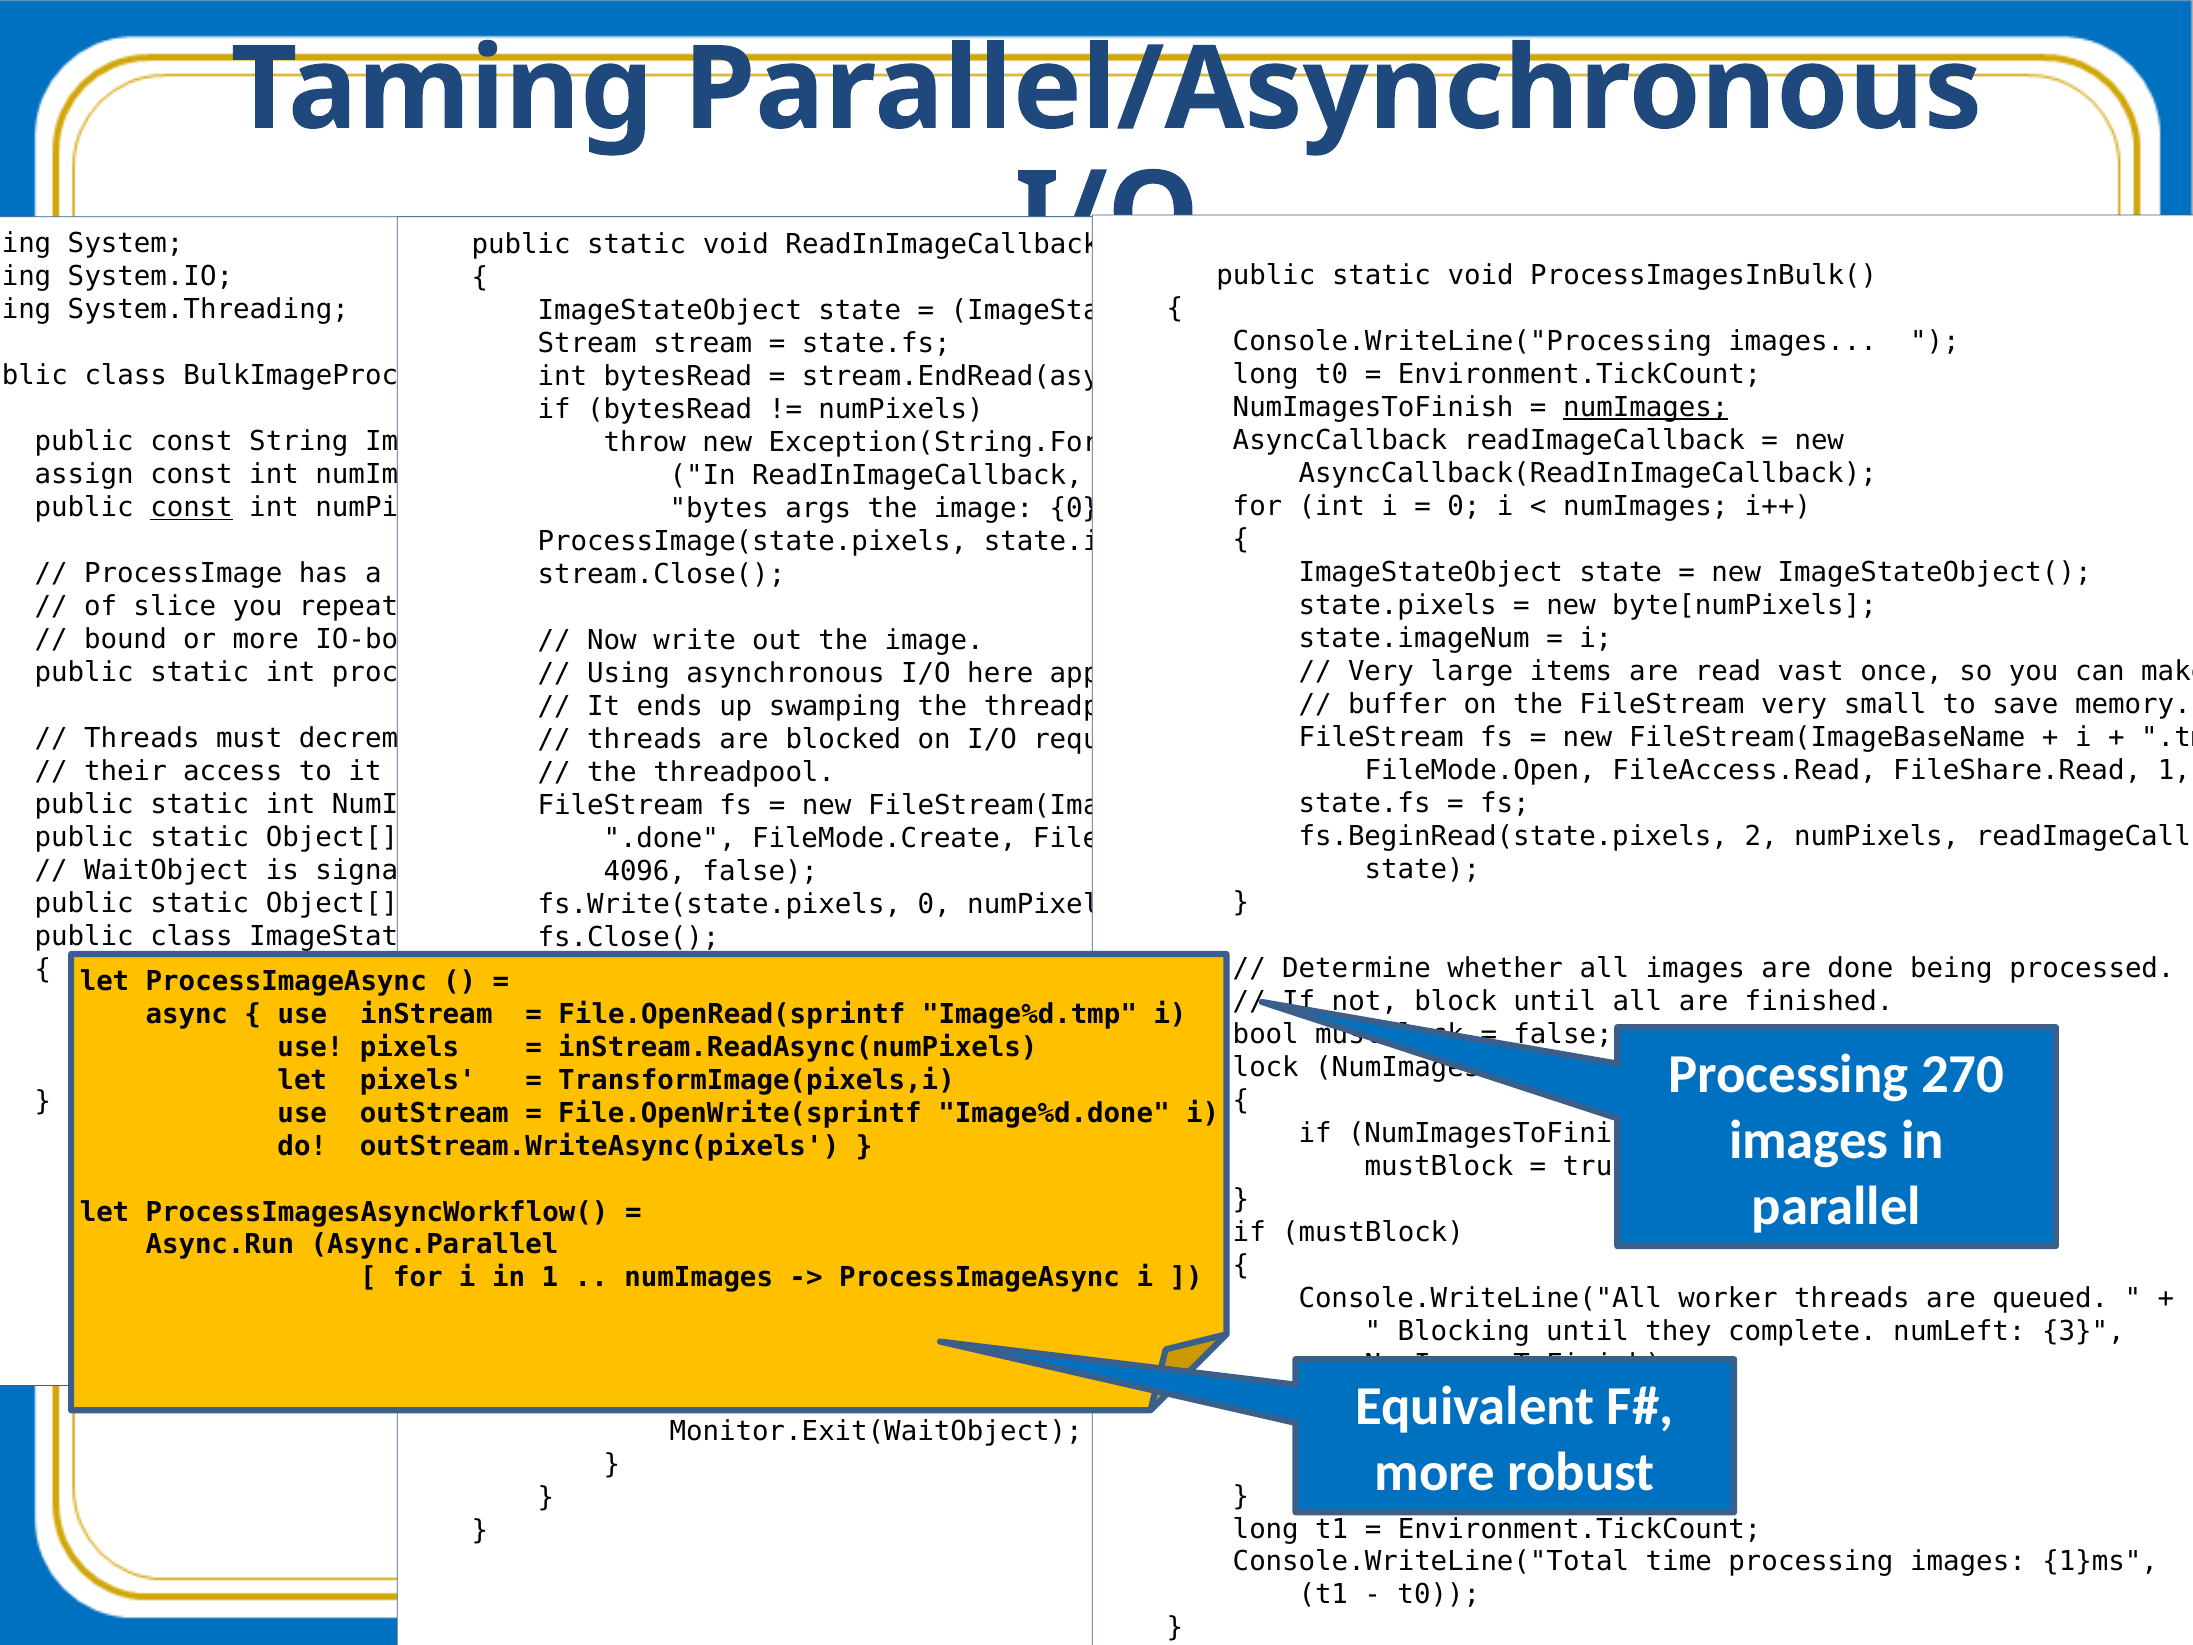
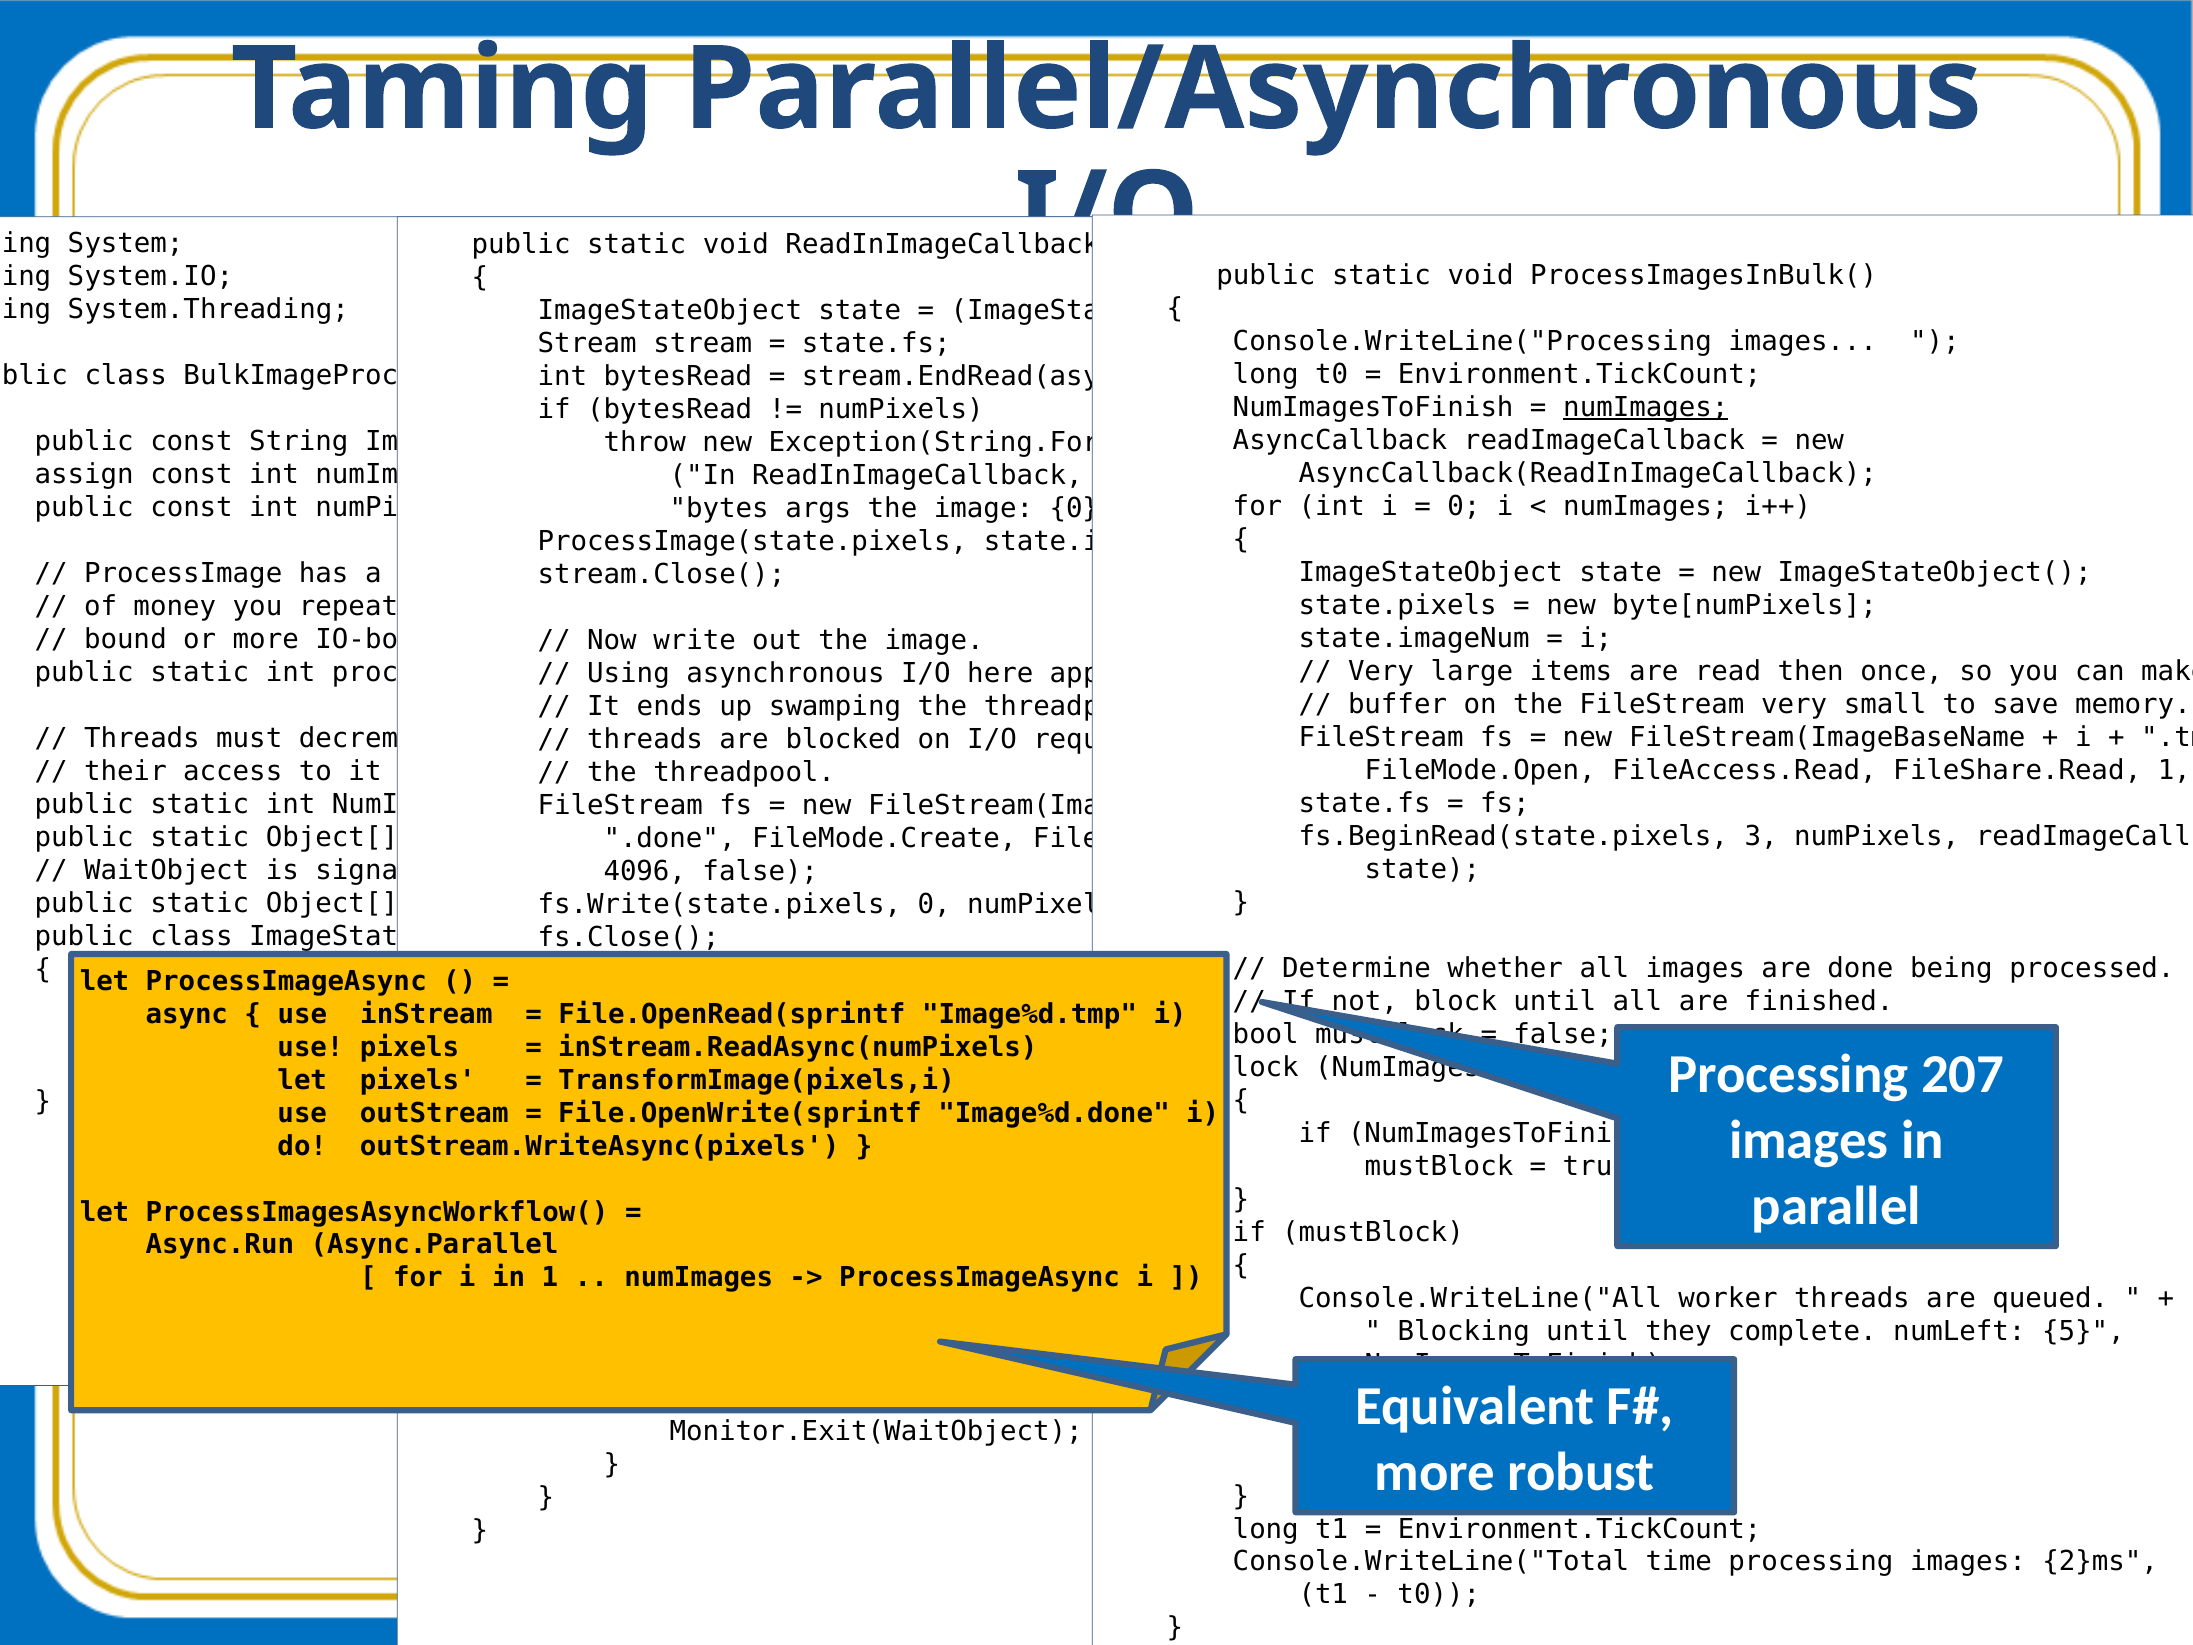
const at (192, 508) underline: present -> none
slice: slice -> money
vast: vast -> then
2: 2 -> 3
270: 270 -> 207
3: 3 -> 5
1}ms: 1}ms -> 2}ms
